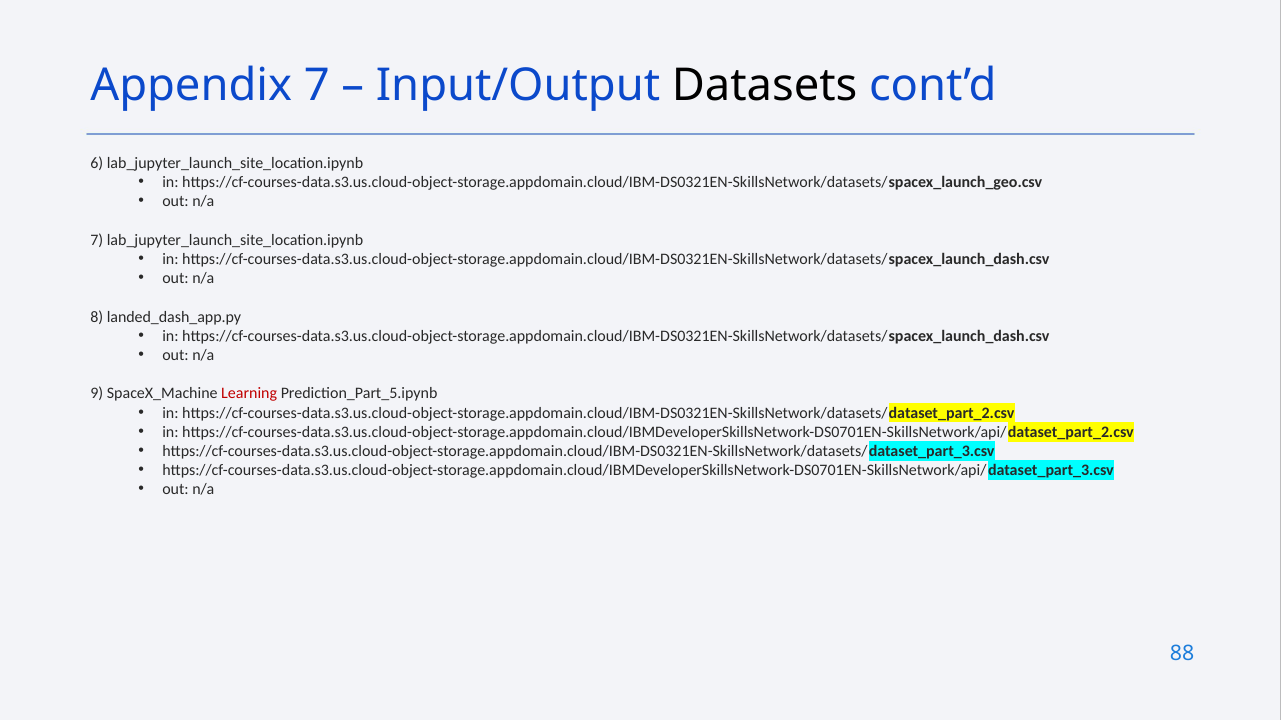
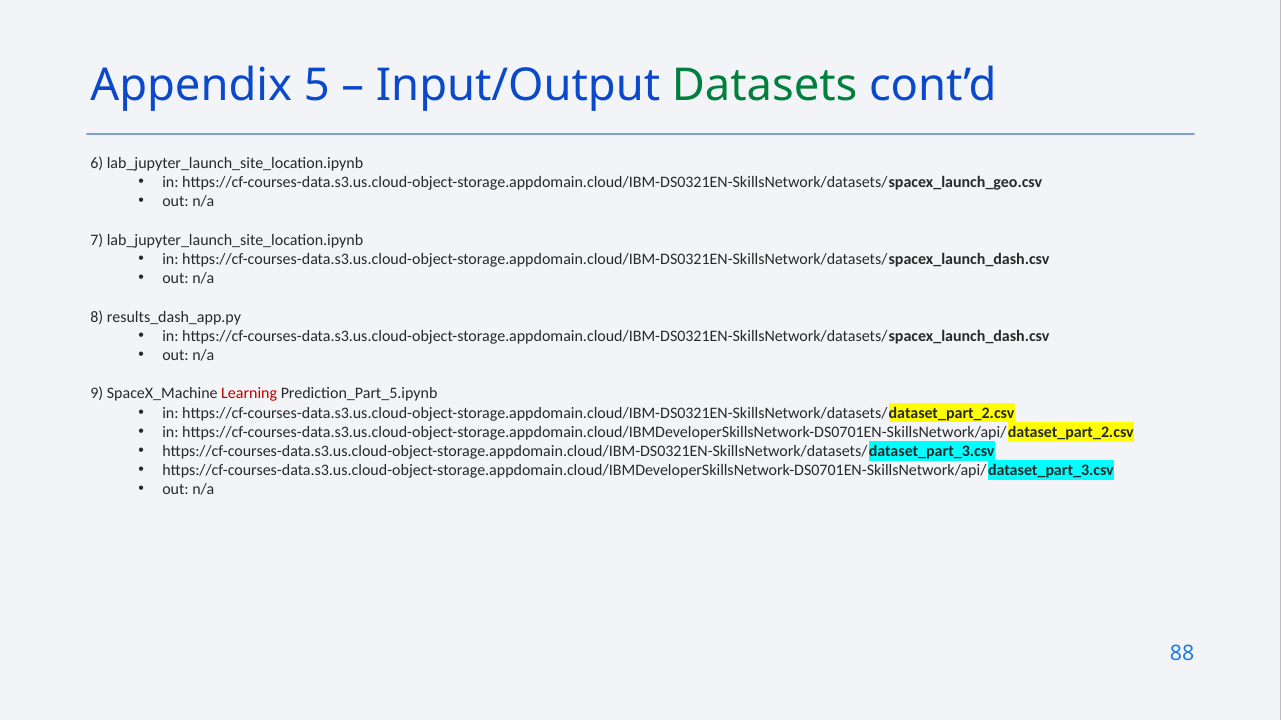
Appendix 7: 7 -> 5
Datasets colour: black -> green
landed_dash_app.py: landed_dash_app.py -> results_dash_app.py
